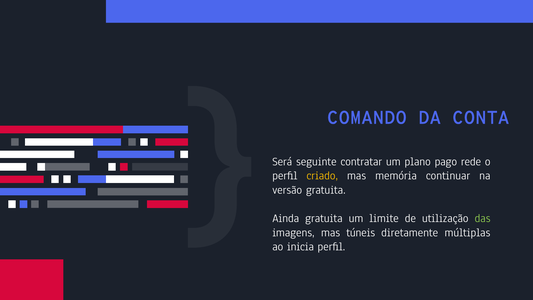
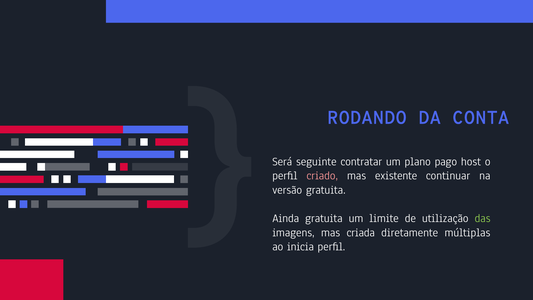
COMANDO: COMANDO -> RODANDO
rede: rede -> host
criado colour: yellow -> pink
memória: memória -> existente
túneis: túneis -> criada
